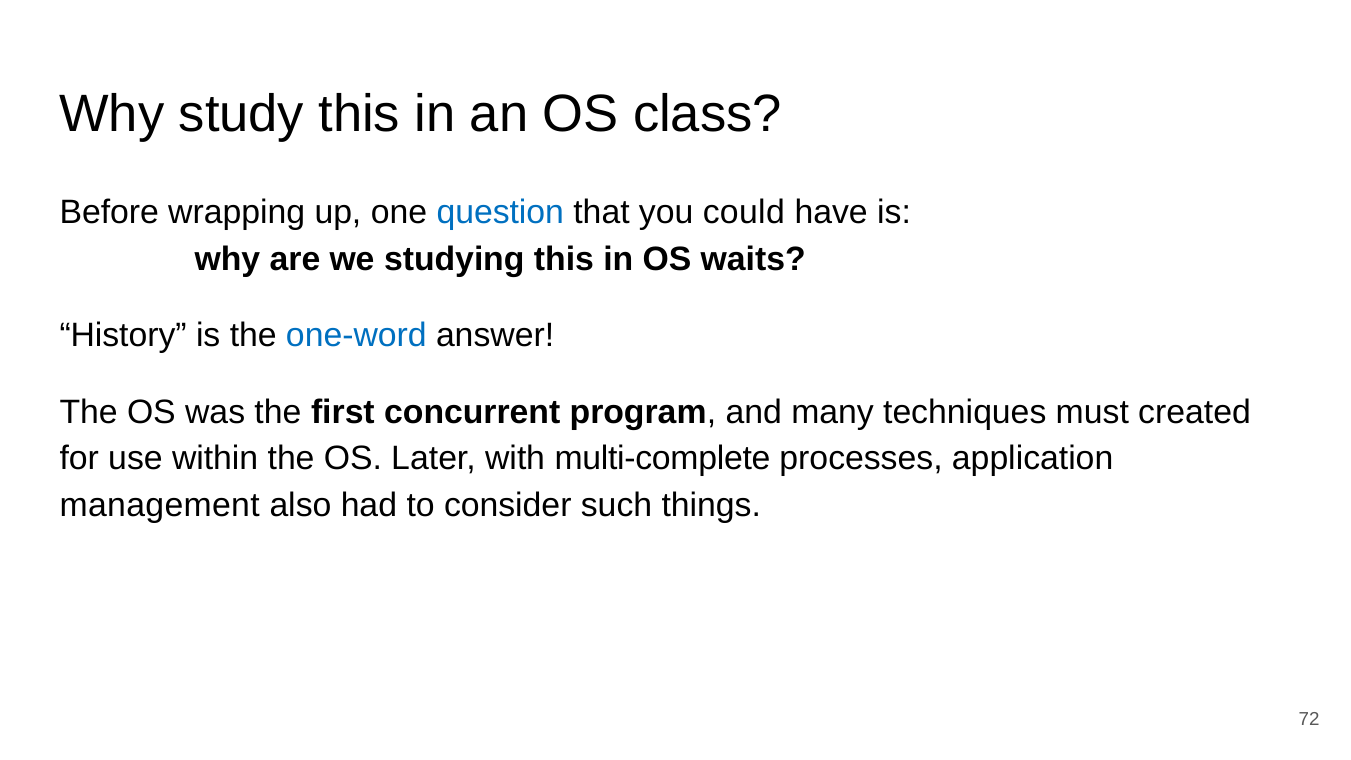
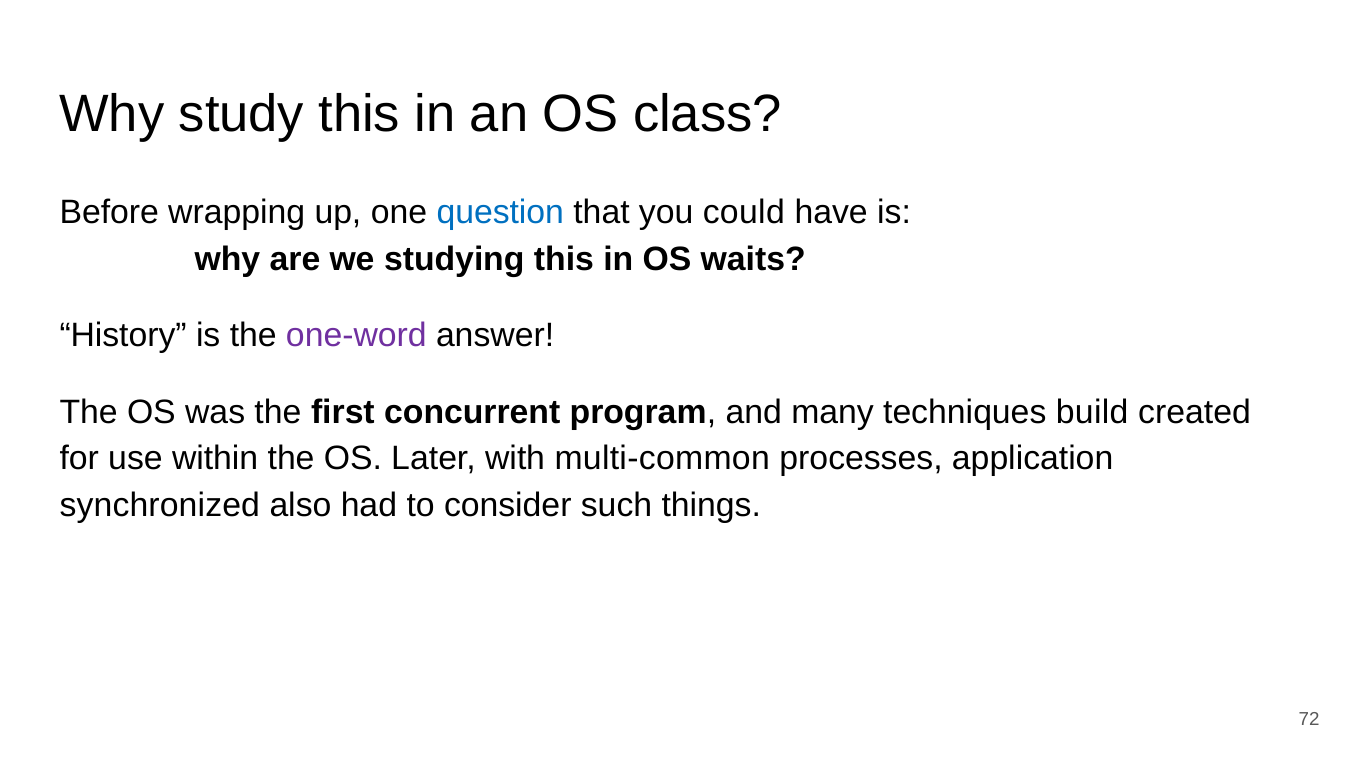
one-word colour: blue -> purple
must: must -> build
multi-complete: multi-complete -> multi-common
management: management -> synchronized
